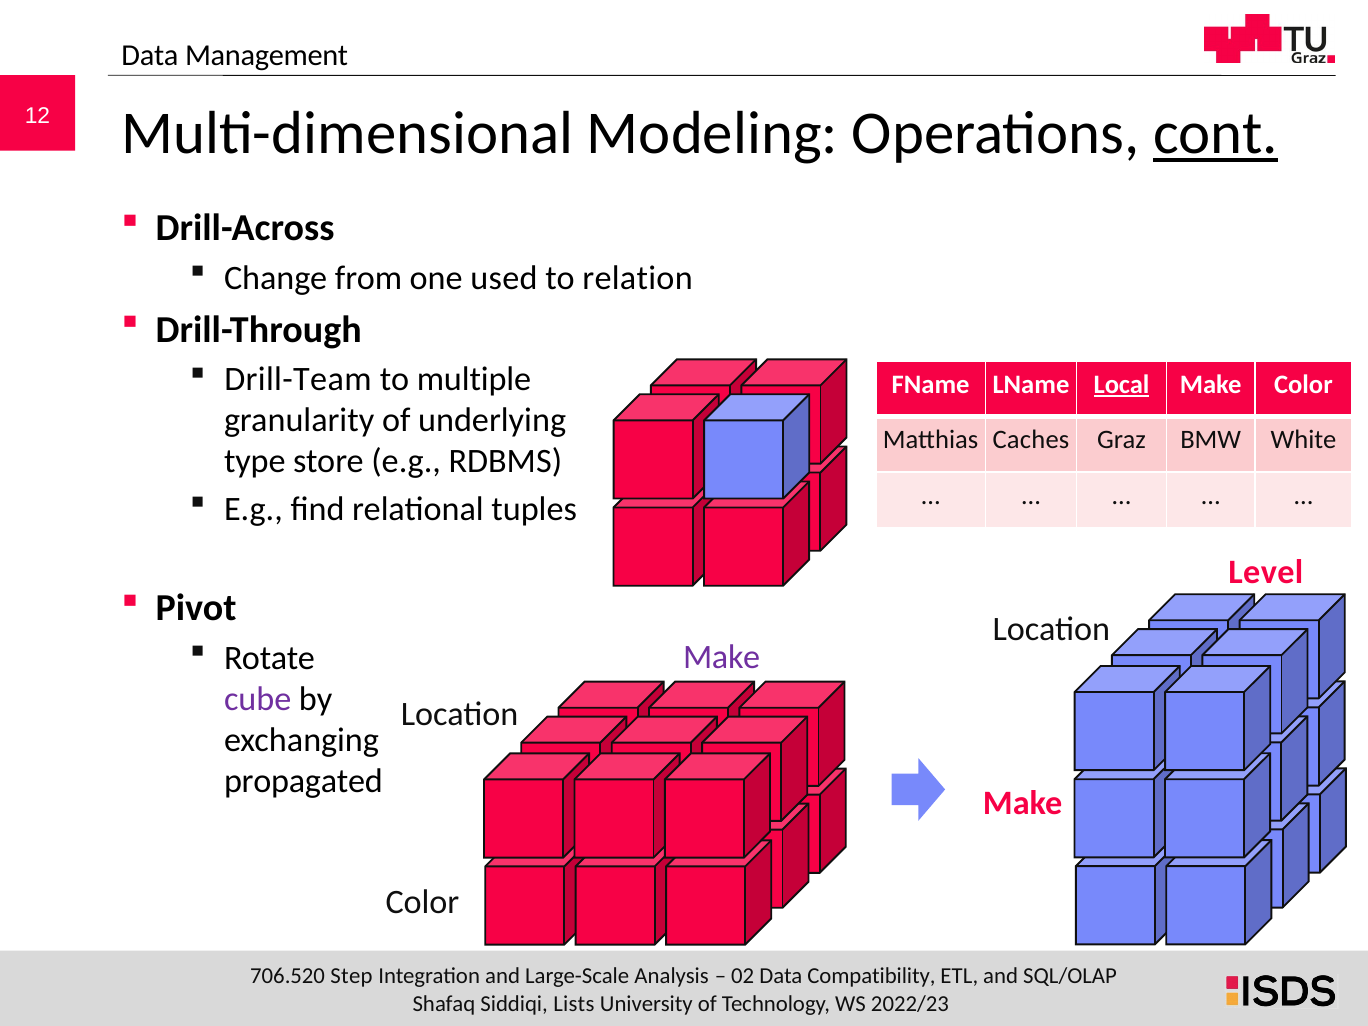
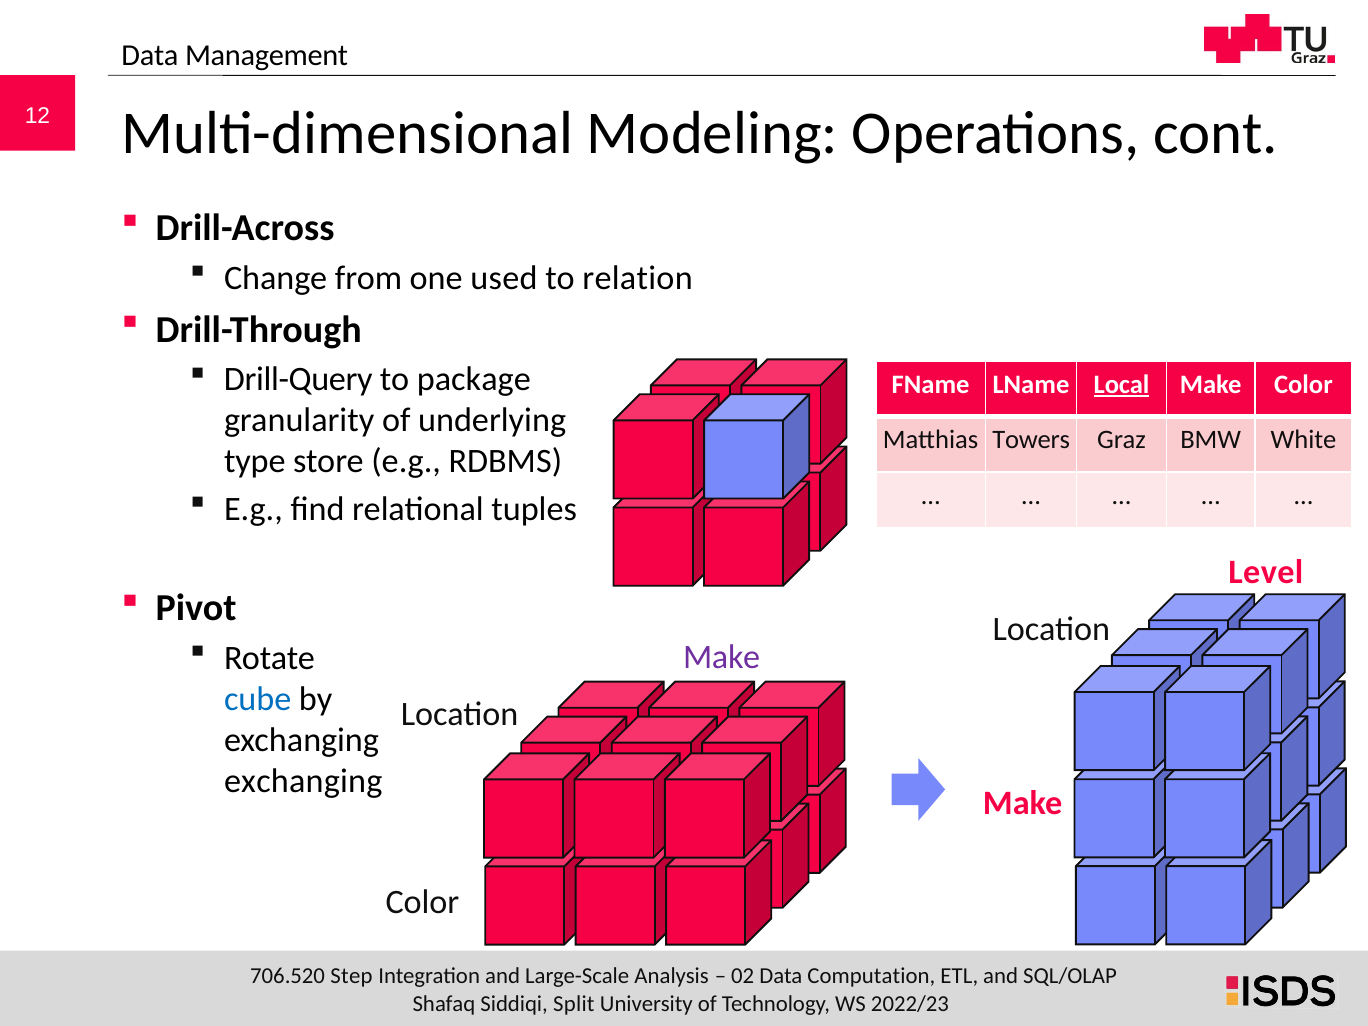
cont underline: present -> none
Drill-Team: Drill-Team -> Drill-Query
multiple: multiple -> package
Caches: Caches -> Towers
cube colour: purple -> blue
propagated at (303, 781): propagated -> exchanging
Compatibility: Compatibility -> Computation
Lists: Lists -> Split
